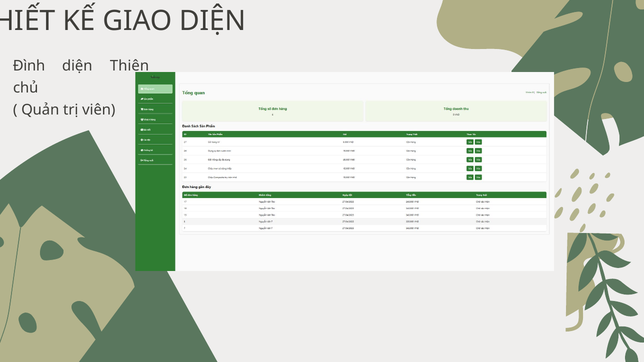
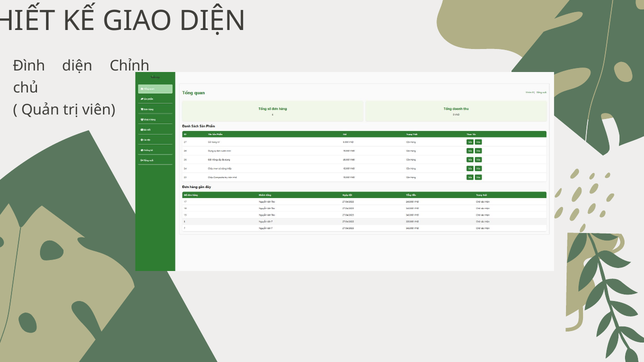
Thiên: Thiên -> Chỉnh
